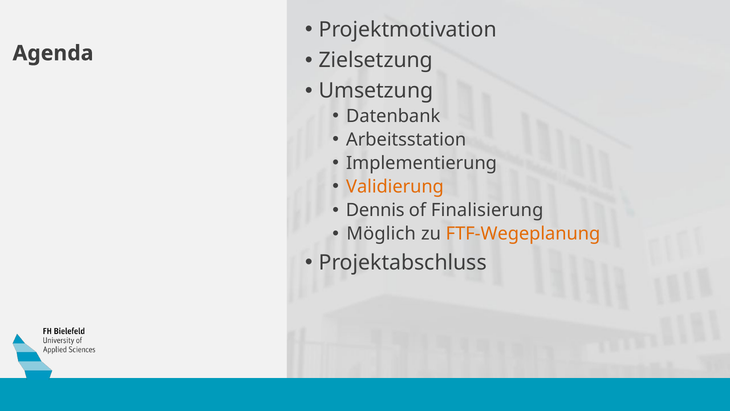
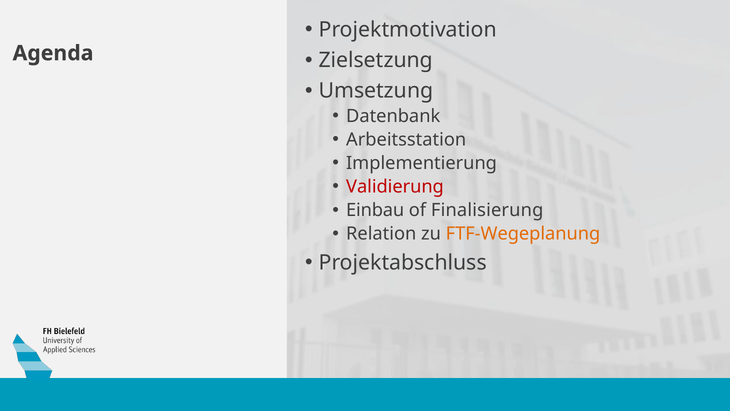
Validierung colour: orange -> red
Dennis: Dennis -> Einbau
Möglich: Möglich -> Relation
